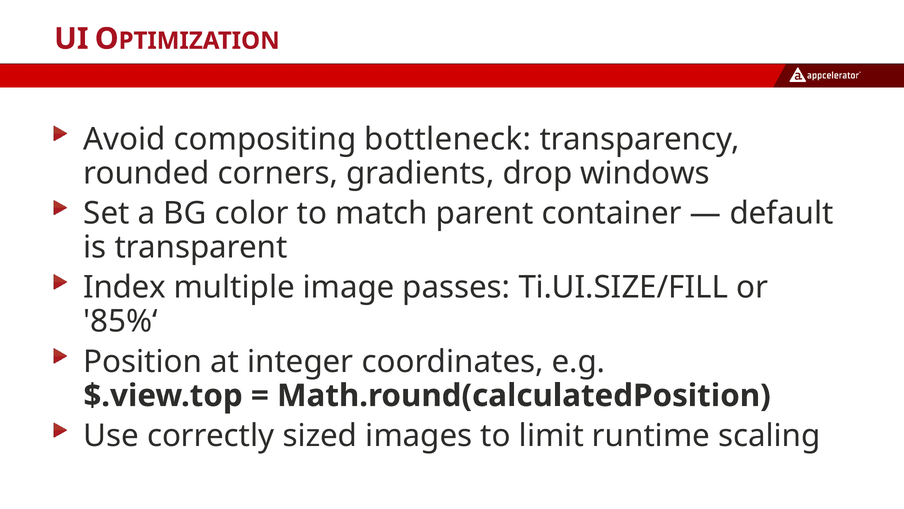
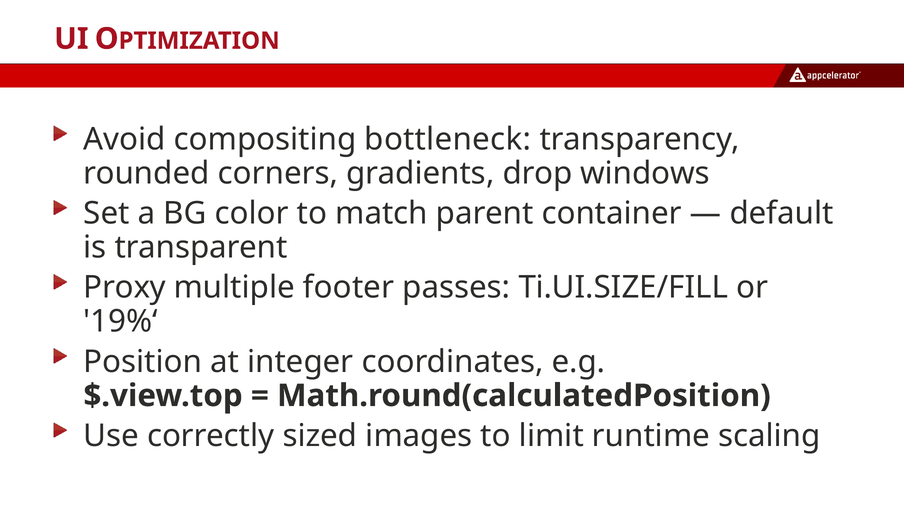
Index: Index -> Proxy
image: image -> footer
85%‘: 85%‘ -> 19%‘
